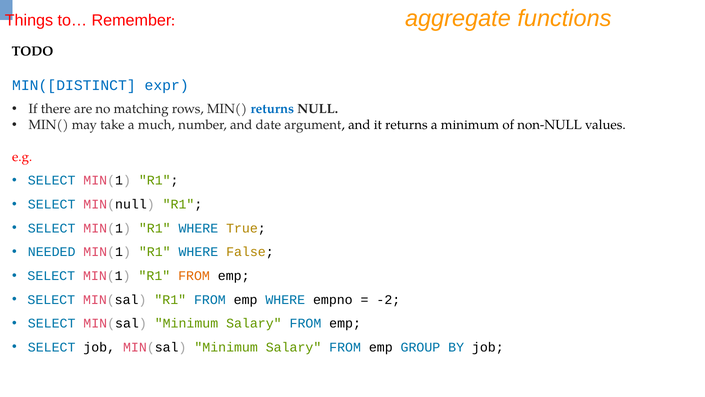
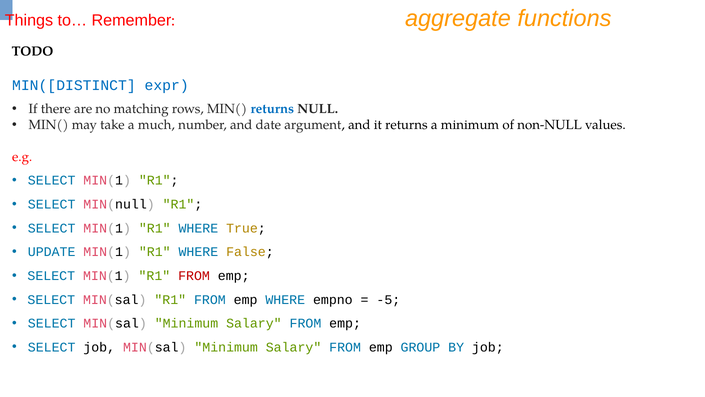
NEEDED: NEEDED -> UPDATE
FROM at (194, 276) colour: orange -> red
-2: -2 -> -5
